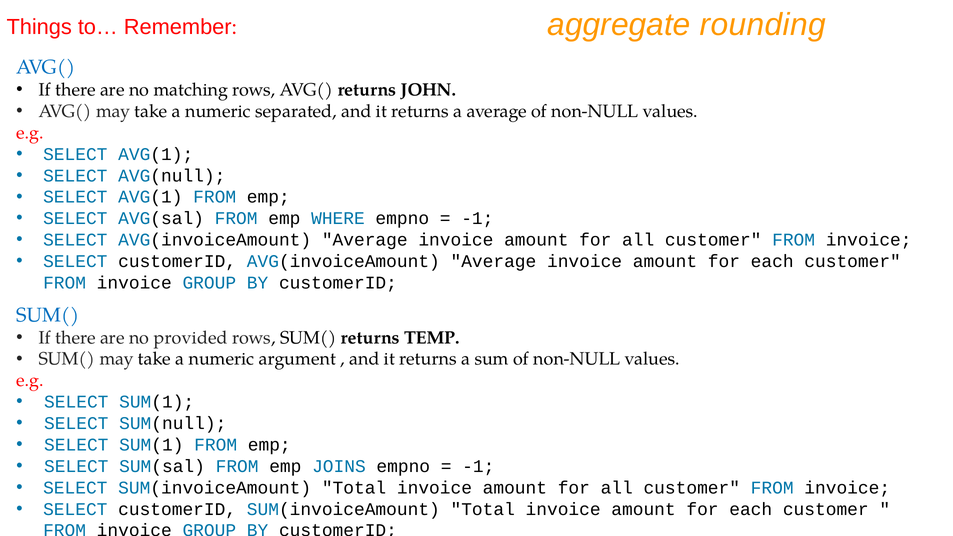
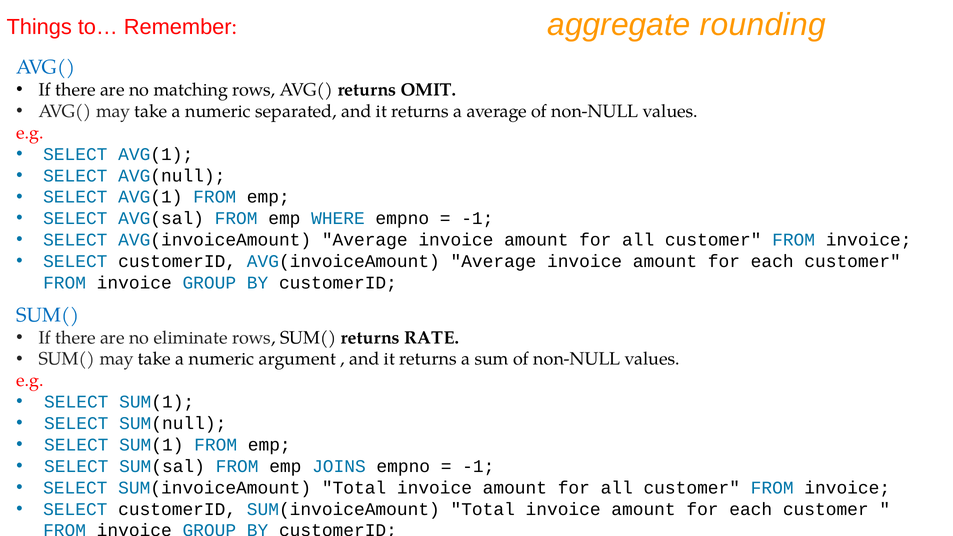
JOHN: JOHN -> OMIT
provided: provided -> eliminate
TEMP: TEMP -> RATE
